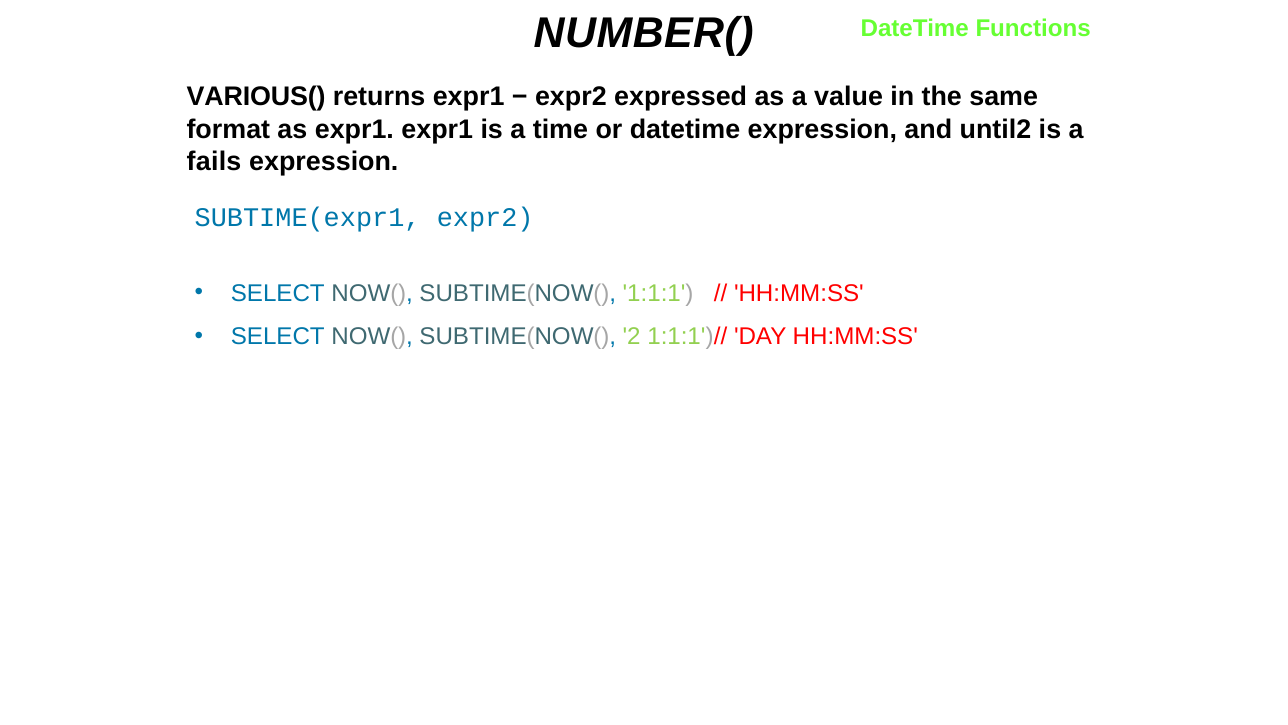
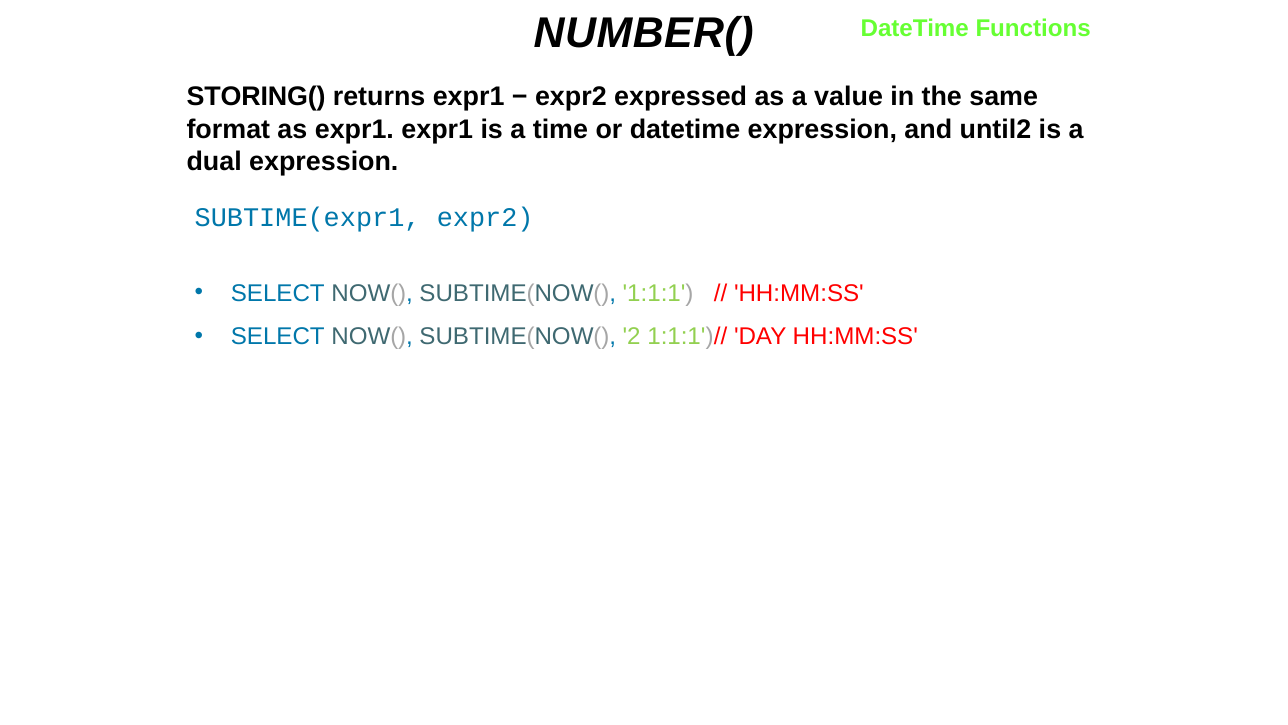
VARIOUS(: VARIOUS( -> STORING(
fails: fails -> dual
